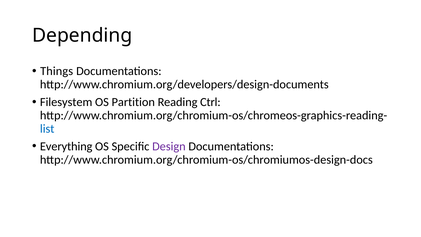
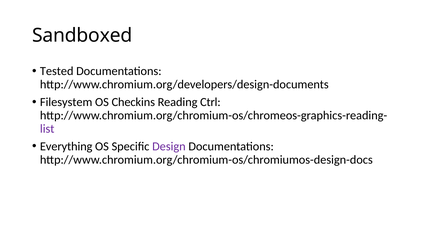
Depending: Depending -> Sandboxed
Things: Things -> Tested
Partition: Partition -> Checkins
list colour: blue -> purple
